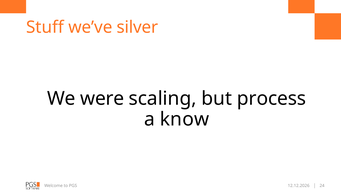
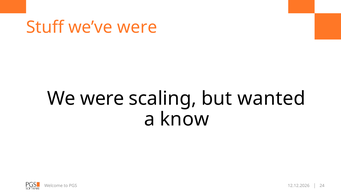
we’ve silver: silver -> were
process: process -> wanted
